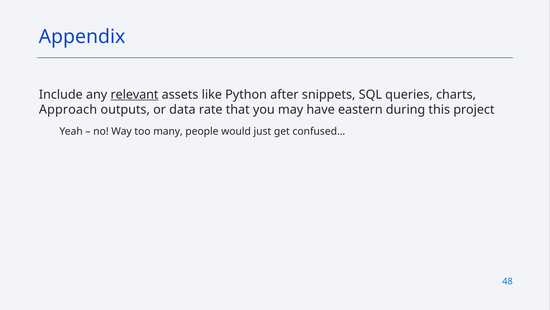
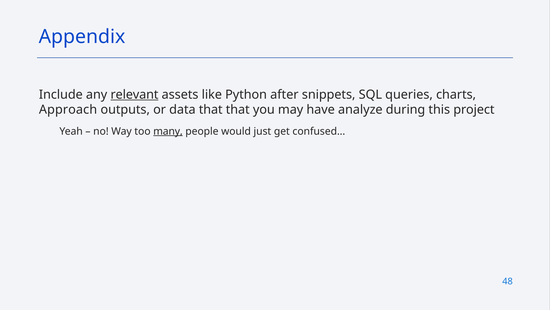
data rate: rate -> that
eastern: eastern -> analyze
many underline: none -> present
